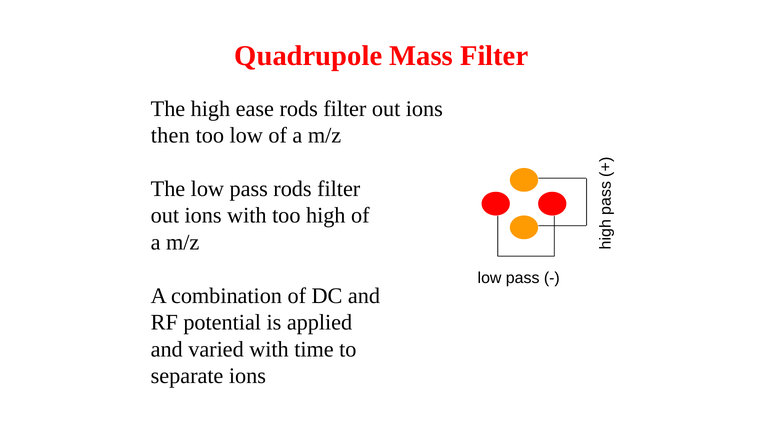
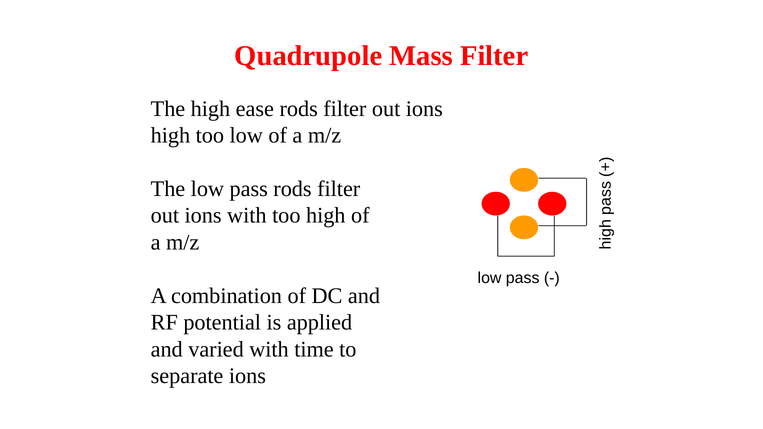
then at (170, 136): then -> high
